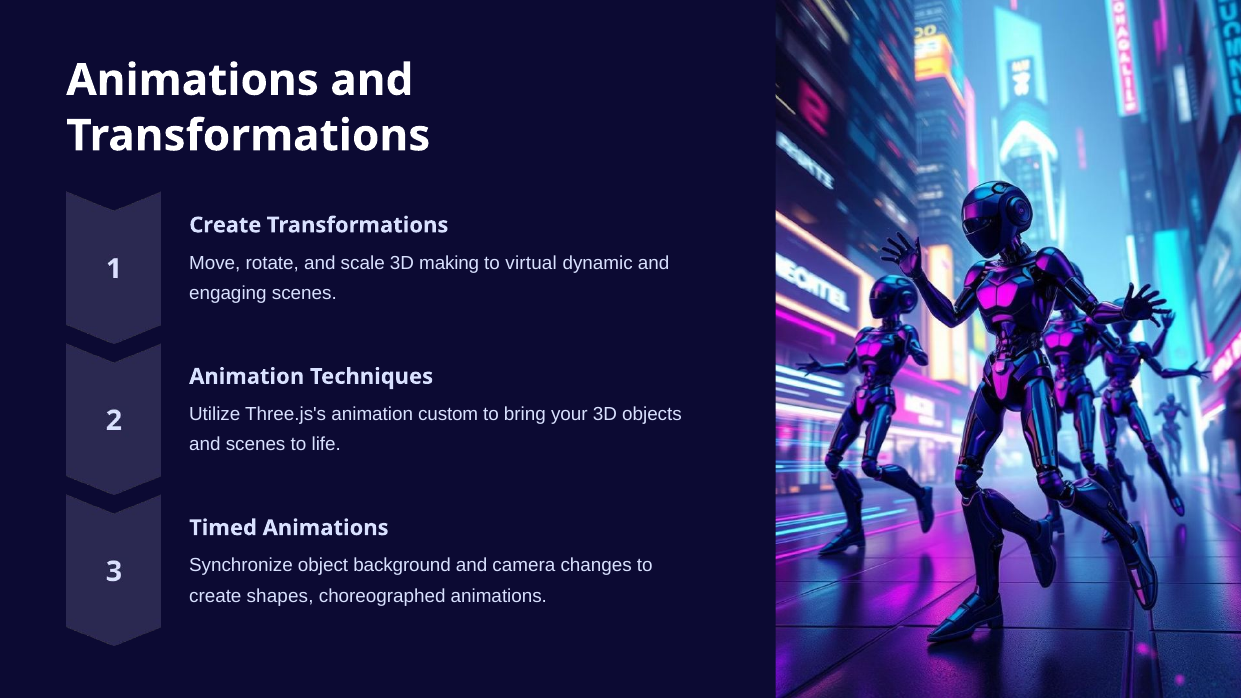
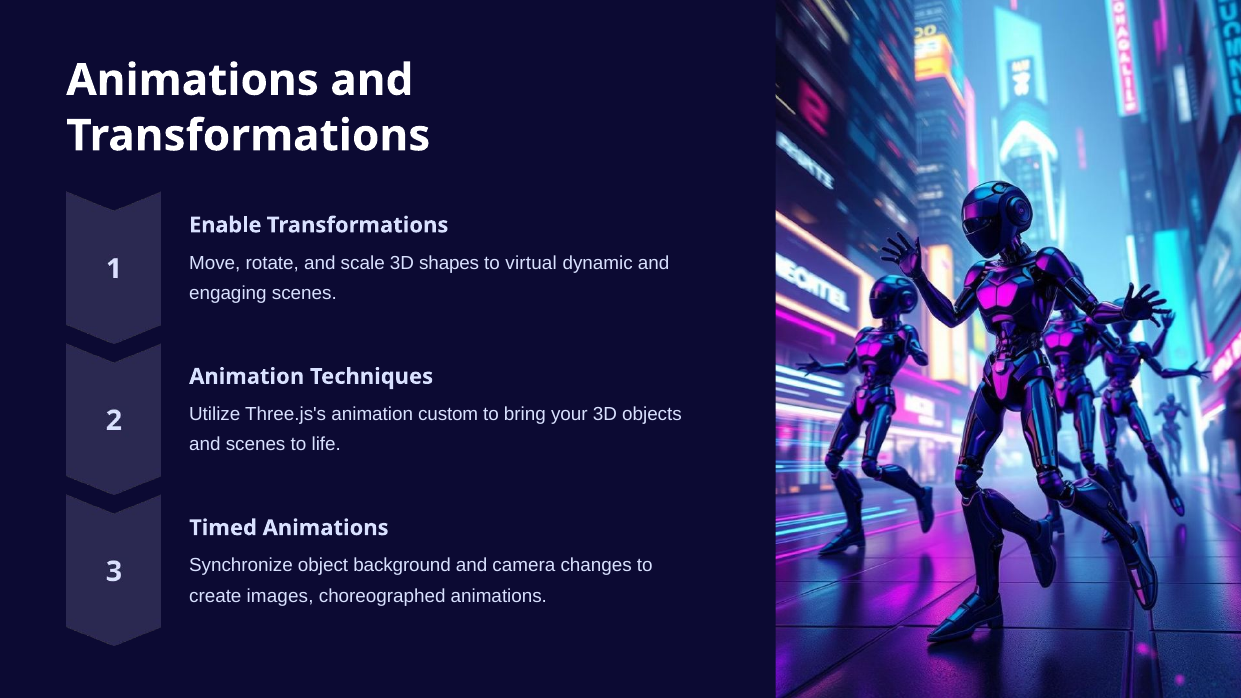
Create at (225, 225): Create -> Enable
making: making -> shapes
shapes: shapes -> images
